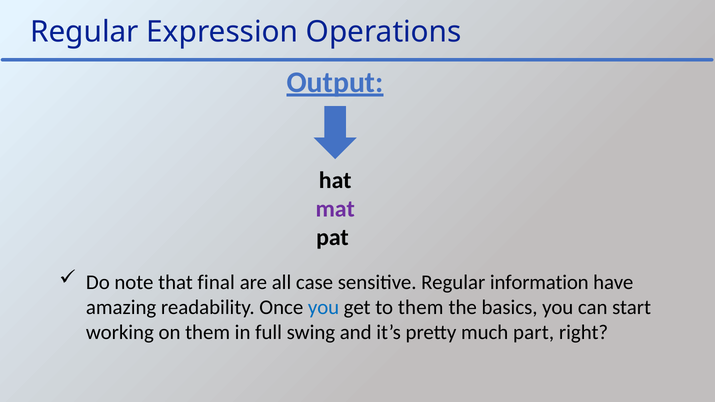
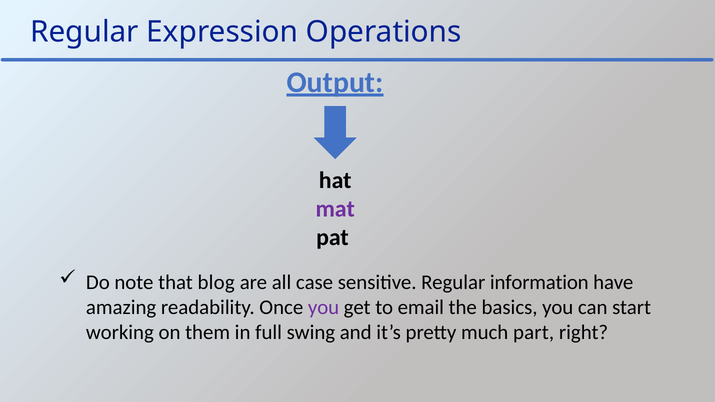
final: final -> blog
you at (324, 307) colour: blue -> purple
to them: them -> email
